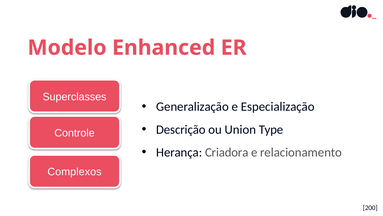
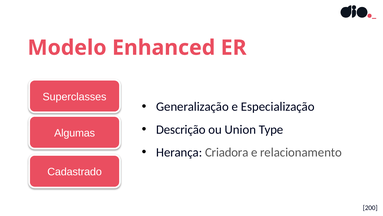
Controle: Controle -> Algumas
Complexos: Complexos -> Cadastrado
